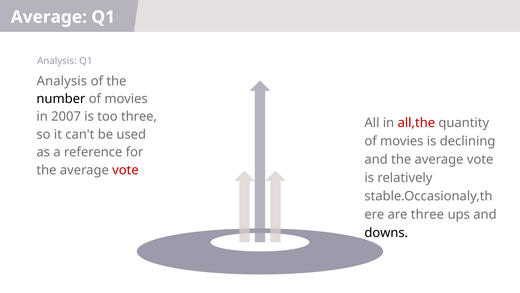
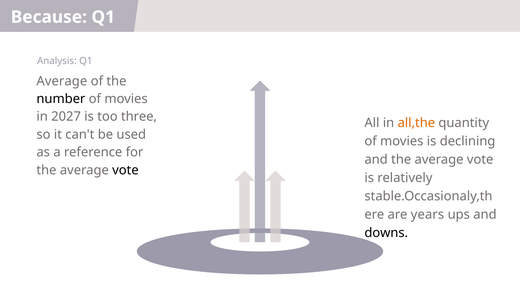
Average at (49, 17): Average -> Because
Analysis at (62, 81): Analysis -> Average
2007: 2007 -> 2027
all,the colour: red -> orange
vote at (125, 170) colour: red -> black
are three: three -> years
